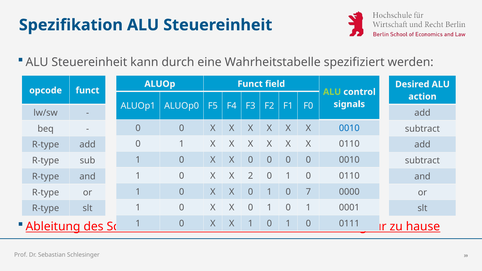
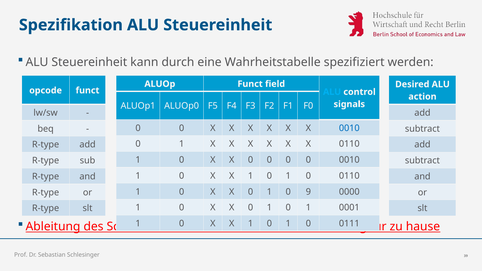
ALU at (332, 92) colour: light green -> light blue
2 at (251, 176): 2 -> 1
7: 7 -> 9
